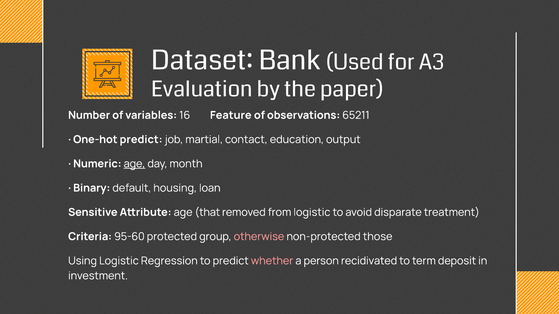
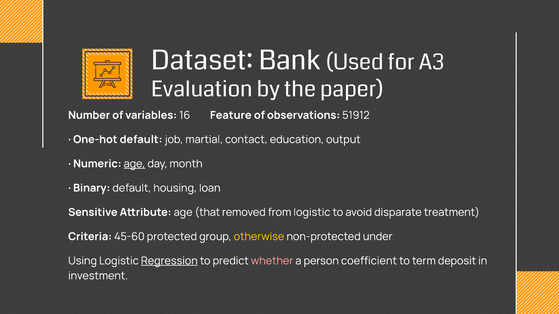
65211: 65211 -> 51912
One-hot predict: predict -> default
95-60: 95-60 -> 45-60
otherwise colour: pink -> yellow
those: those -> under
Regression underline: none -> present
recidivated: recidivated -> coefficient
